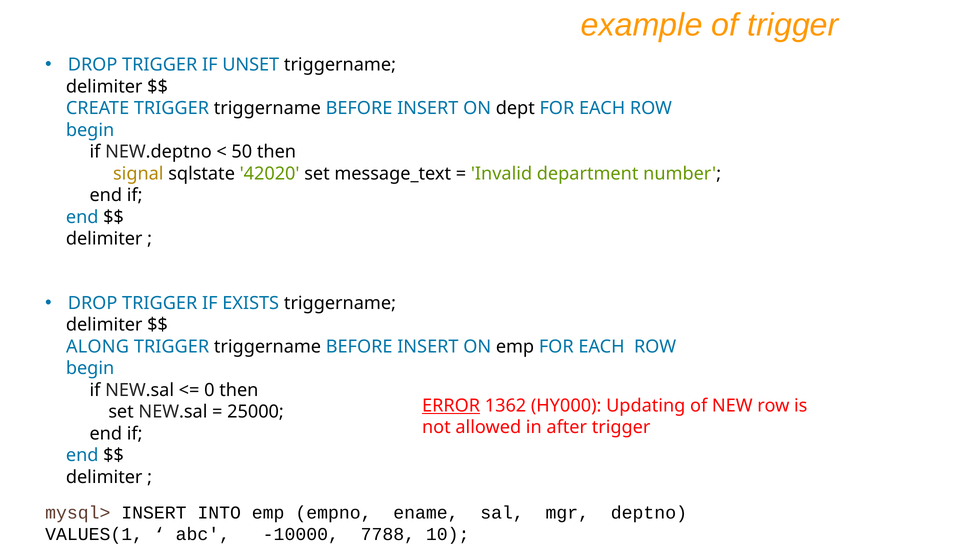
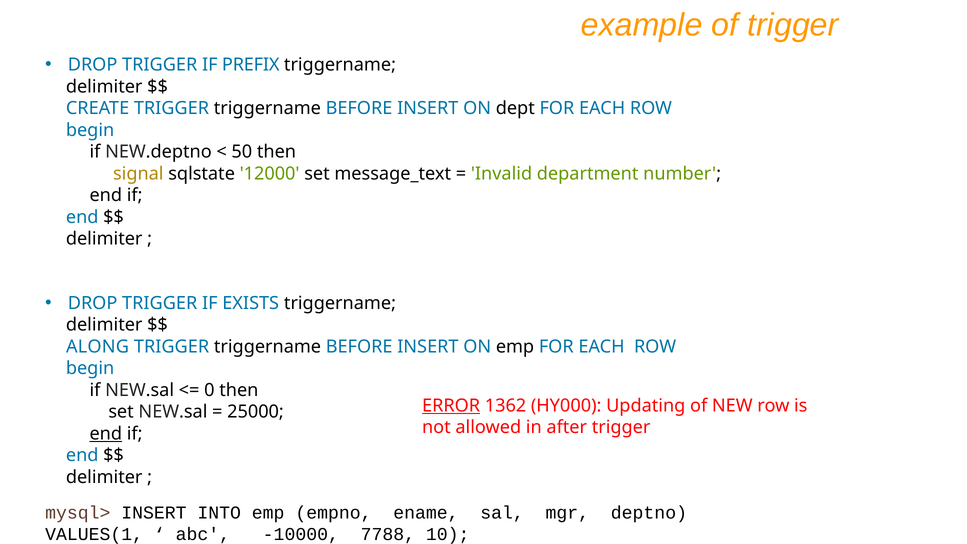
UNSET: UNSET -> PREFIX
42020: 42020 -> 12000
end at (106, 434) underline: none -> present
